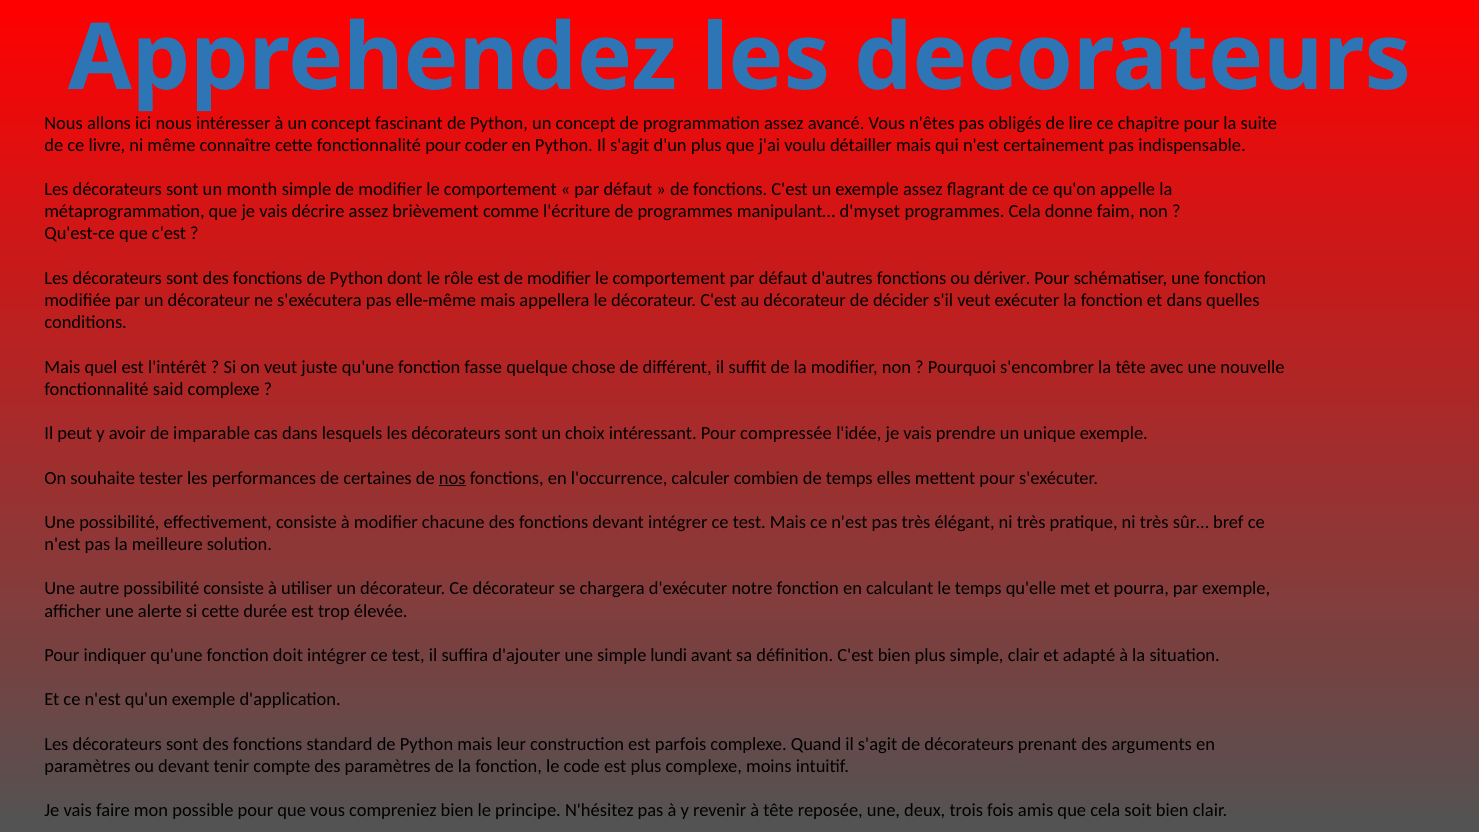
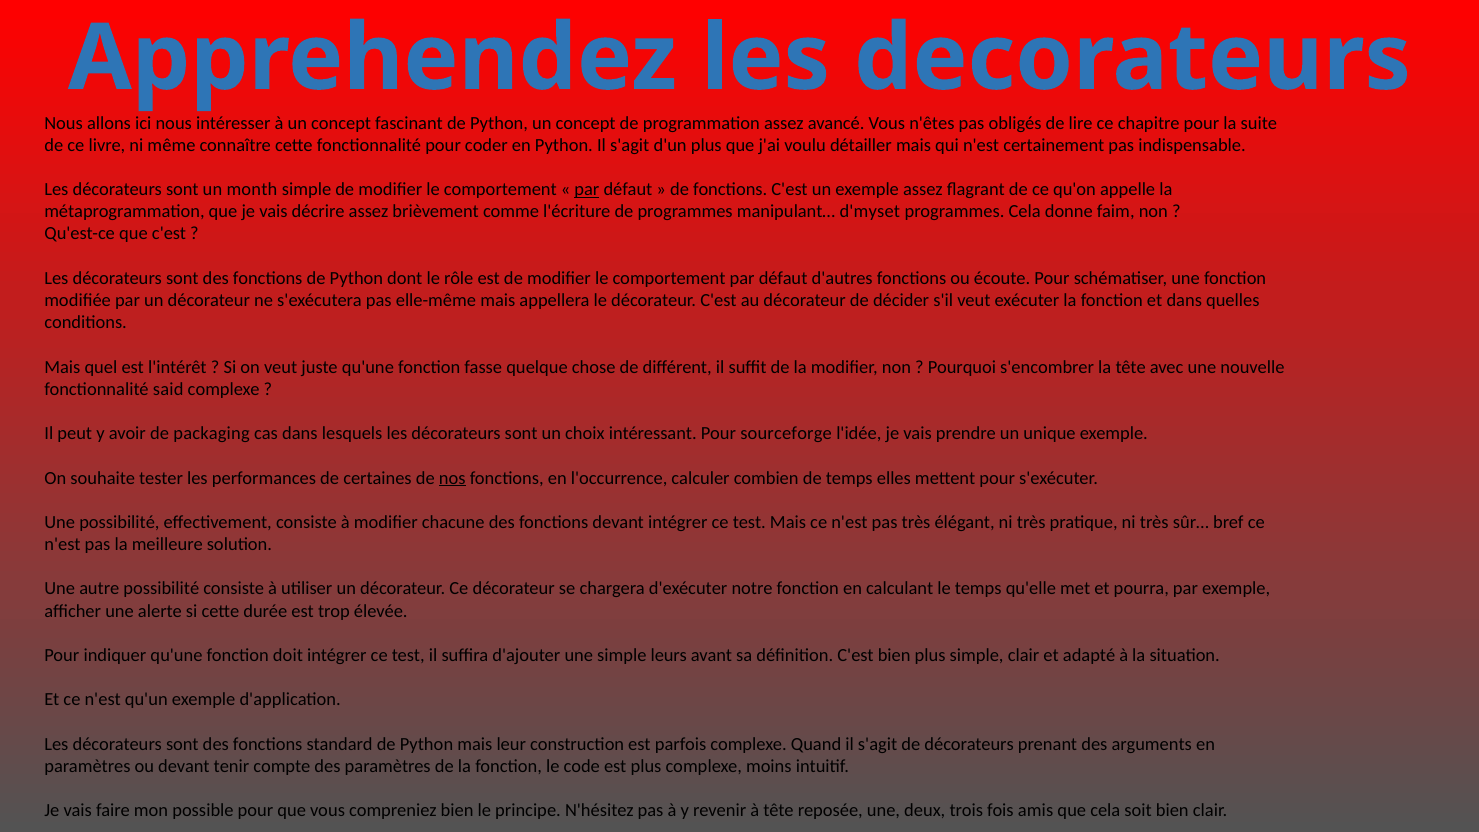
par at (587, 190) underline: none -> present
dériver: dériver -> écoute
imparable: imparable -> packaging
compressée: compressée -> sourceforge
lundi: lundi -> leurs
